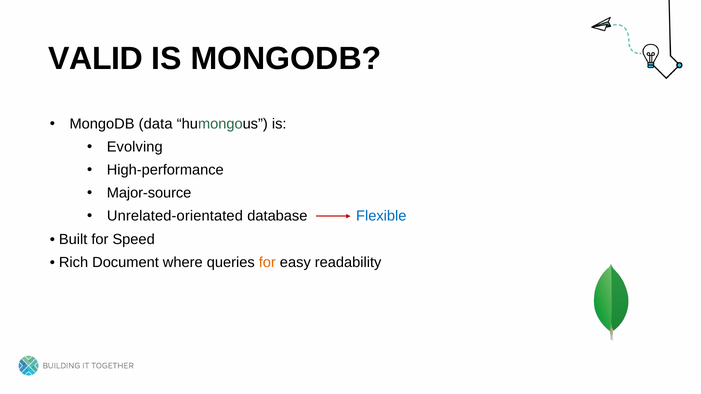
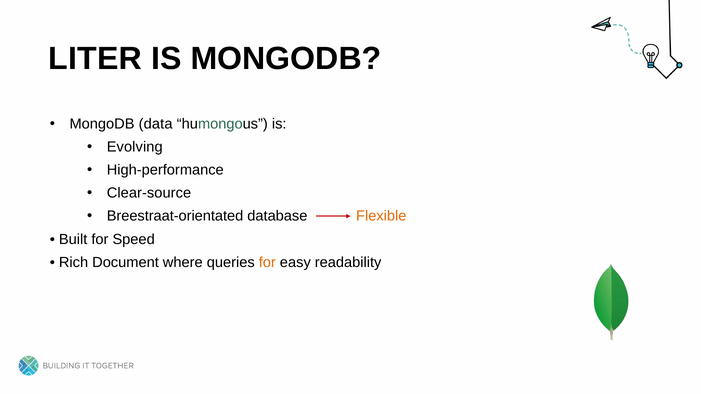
VALID: VALID -> LITER
Major-source: Major-source -> Clear-source
Unrelated-orientated: Unrelated-orientated -> Breestraat-orientated
Flexible colour: blue -> orange
